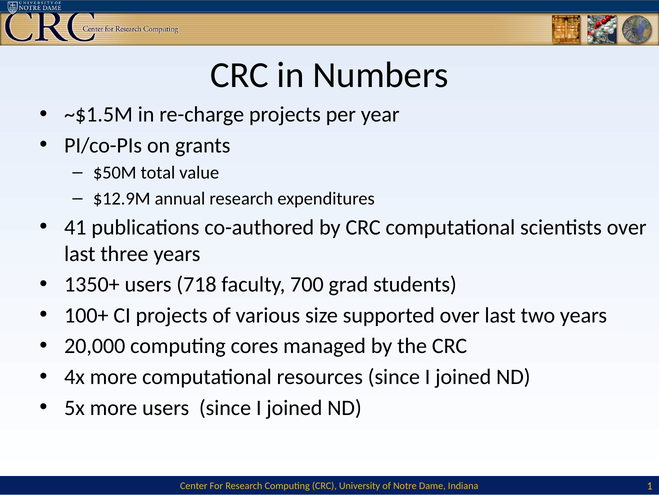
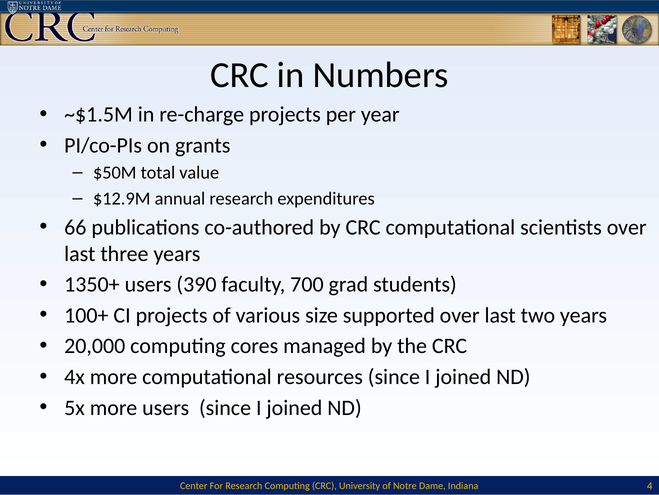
41: 41 -> 66
718: 718 -> 390
1: 1 -> 4
